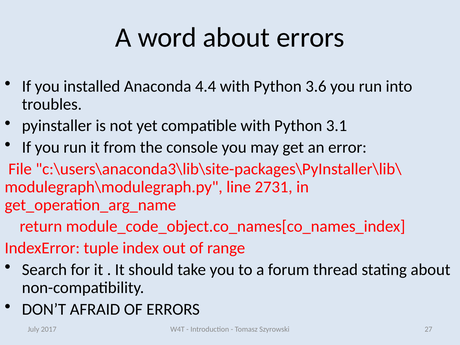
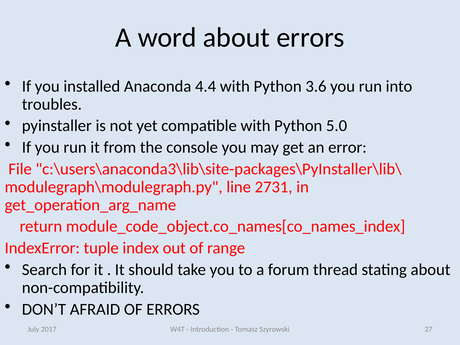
3.1: 3.1 -> 5.0
